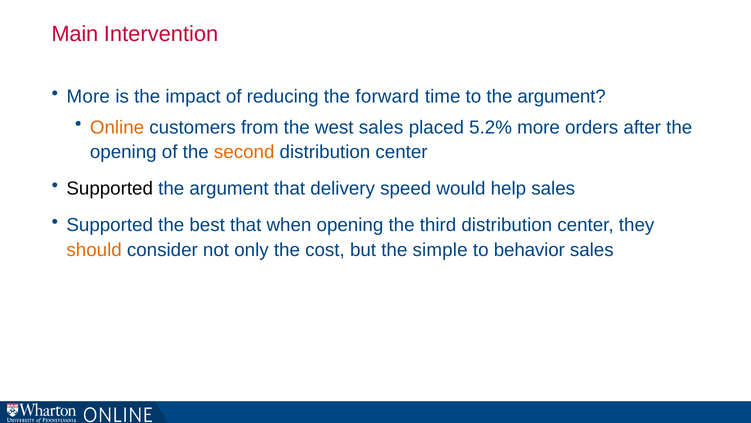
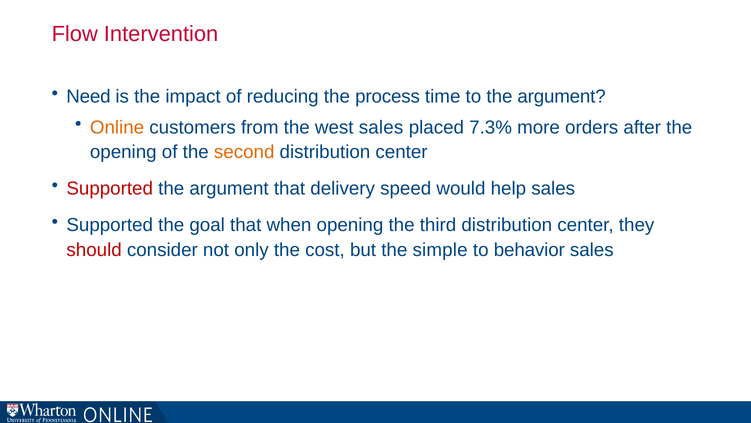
Main: Main -> Flow
More at (88, 96): More -> Need
forward: forward -> process
5.2%: 5.2% -> 7.3%
Supported at (110, 188) colour: black -> red
best: best -> goal
should colour: orange -> red
